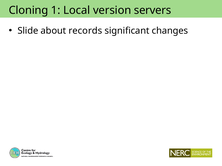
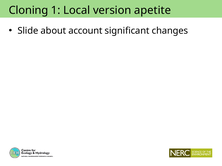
servers: servers -> apetite
records: records -> account
